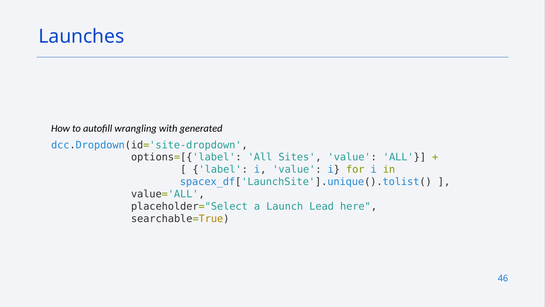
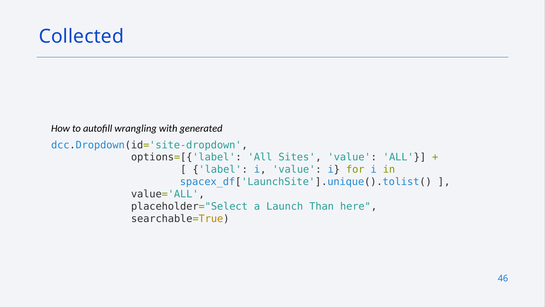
Launches: Launches -> Collected
Lead: Lead -> Than
